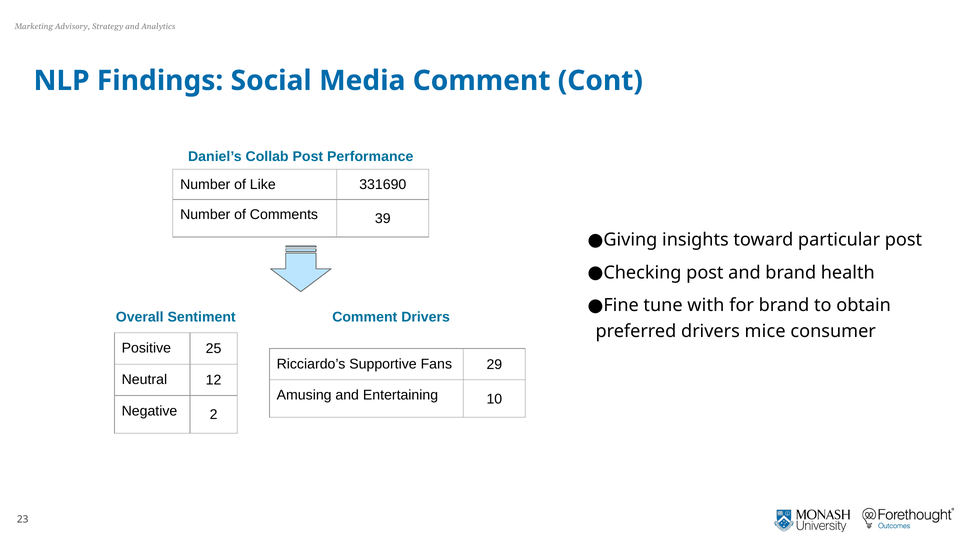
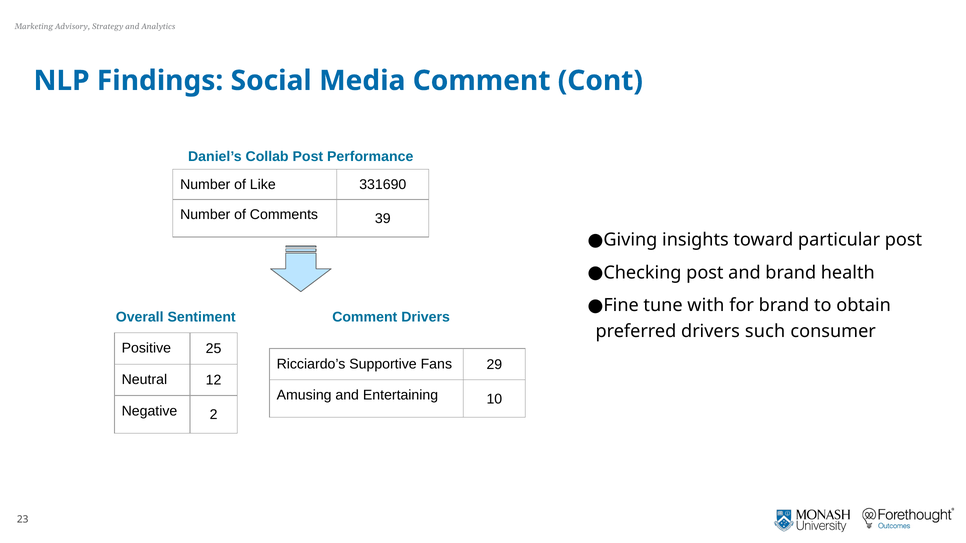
mice: mice -> such
